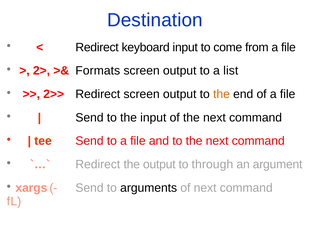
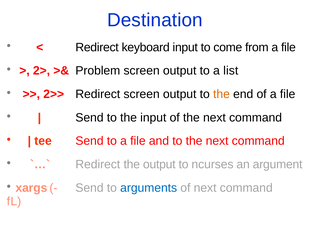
Formats: Formats -> Problem
through: through -> ncurses
arguments colour: black -> blue
